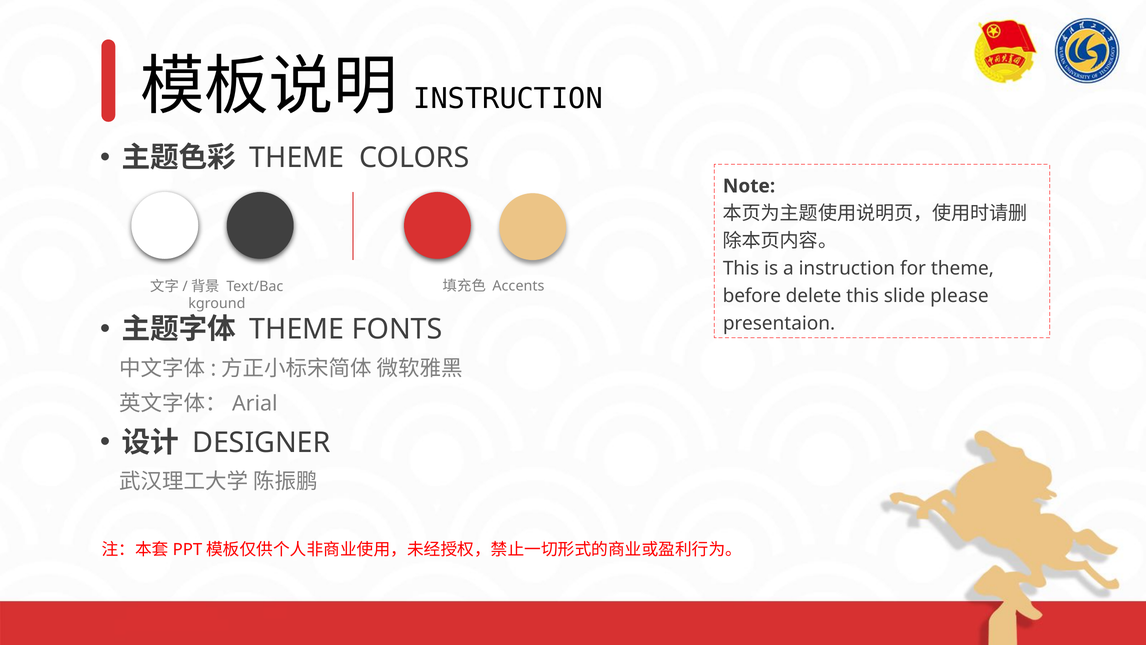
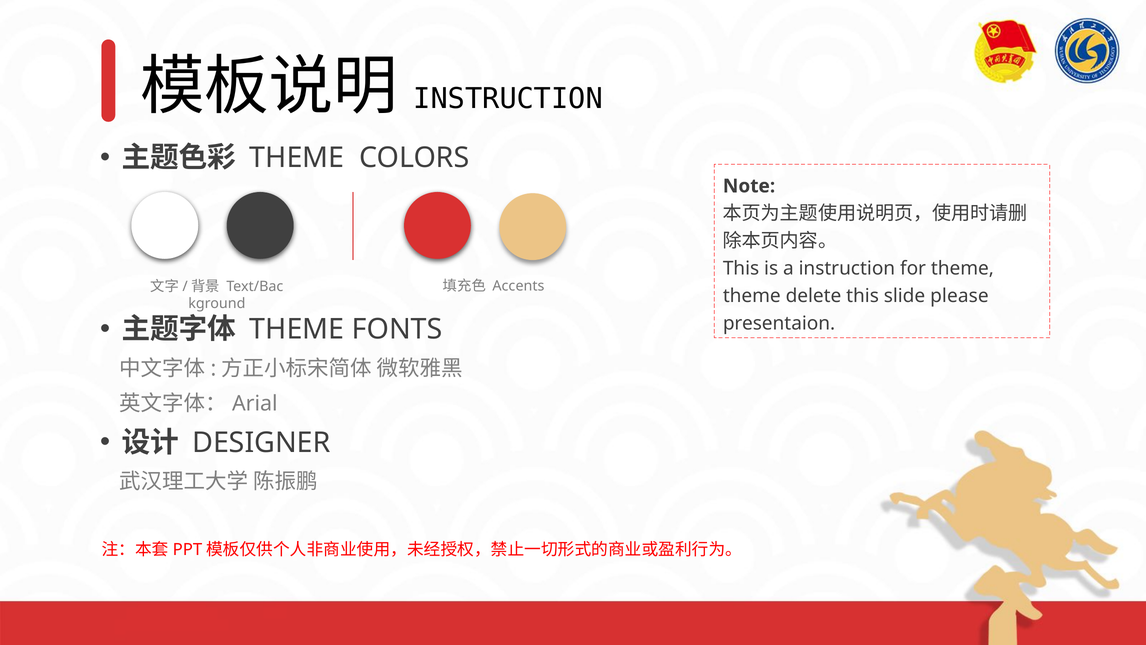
before at (752, 296): before -> theme
